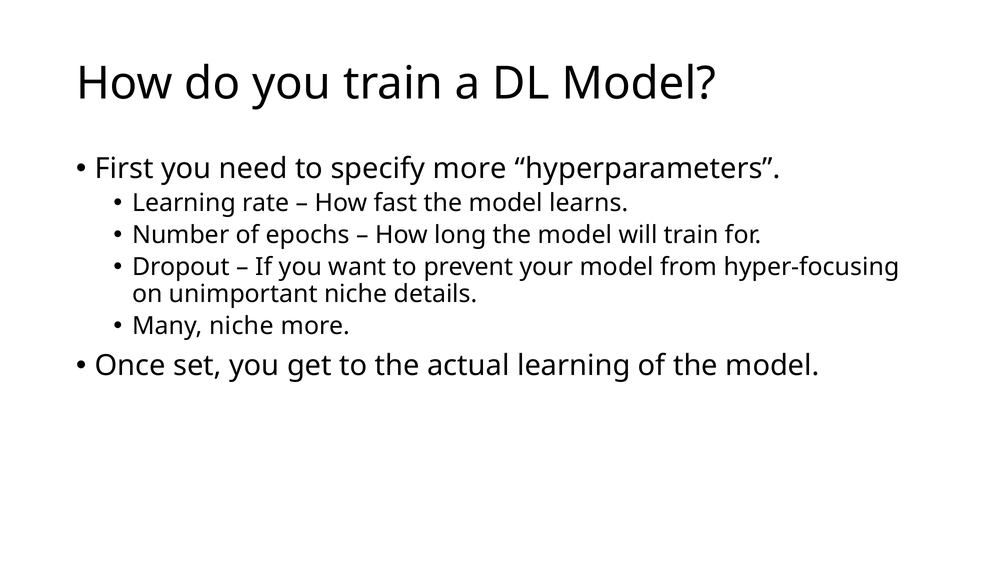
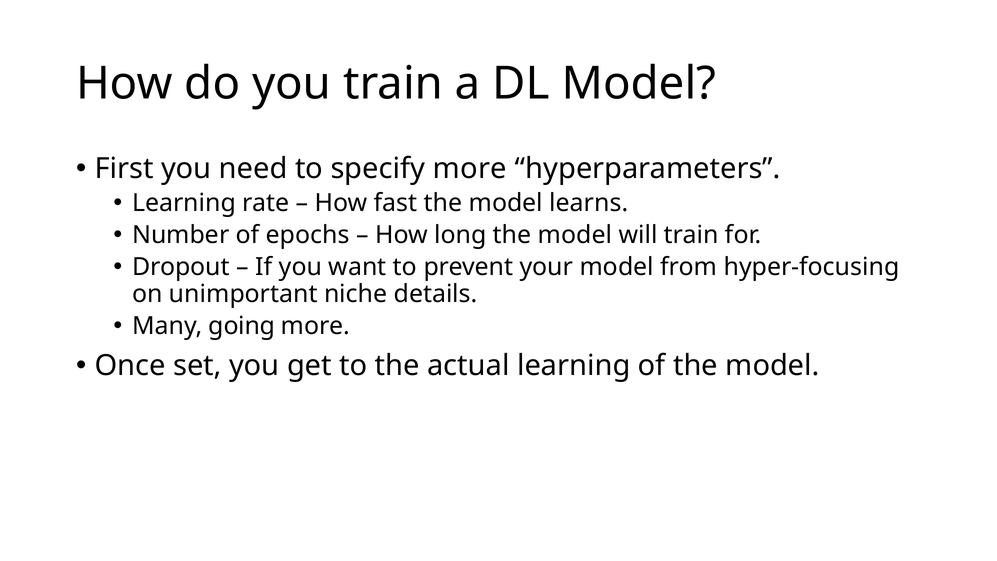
Many niche: niche -> going
